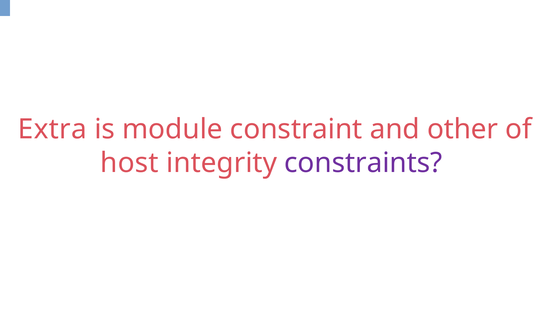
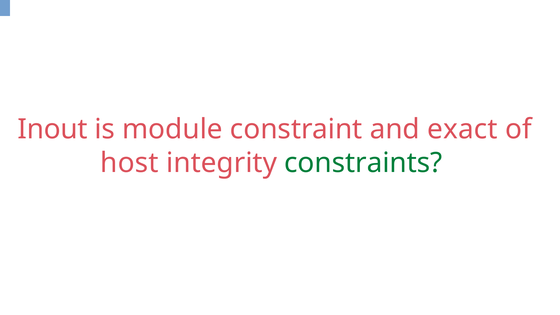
Extra: Extra -> Inout
other: other -> exact
constraints colour: purple -> green
